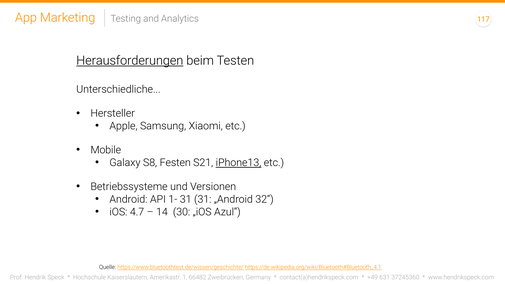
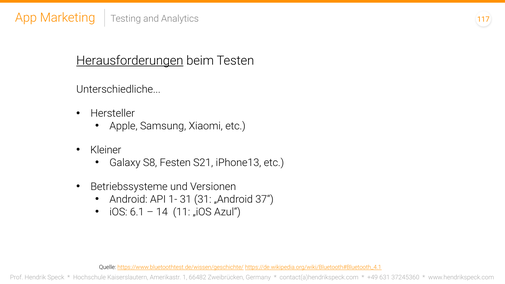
Mobile: Mobile -> Kleiner
iPhone13 underline: present -> none
32“: 32“ -> 37“
4.7: 4.7 -> 6.1
30: 30 -> 11
